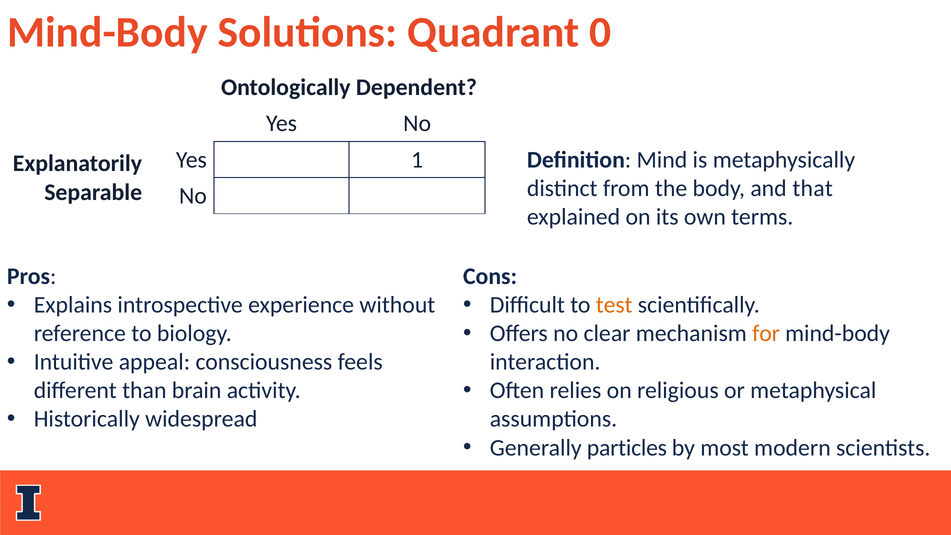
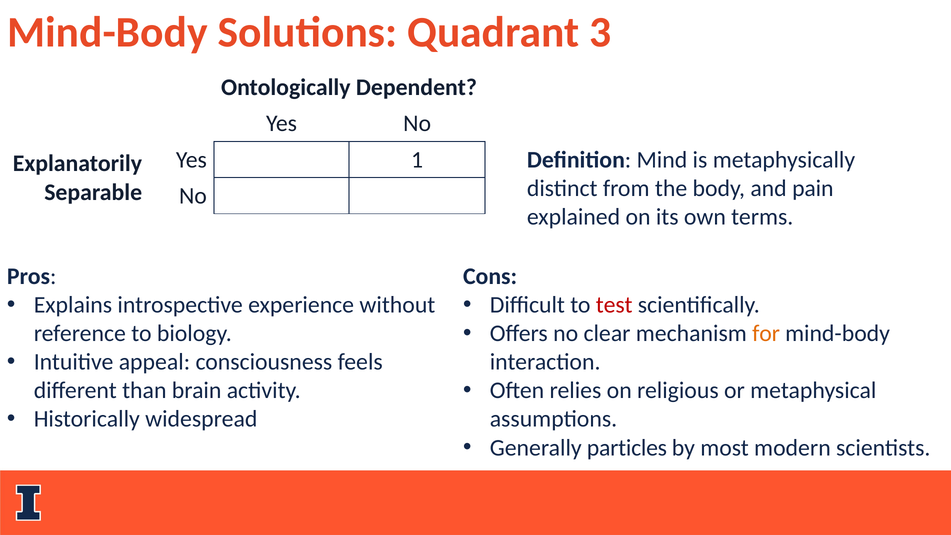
0: 0 -> 3
that: that -> pain
test colour: orange -> red
